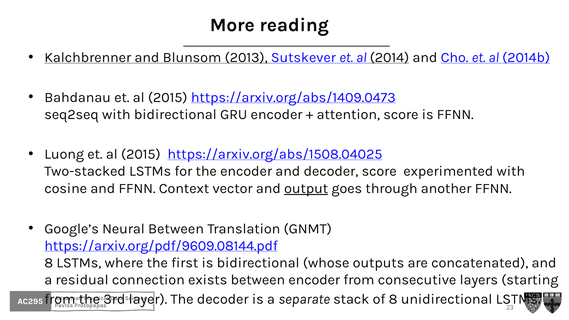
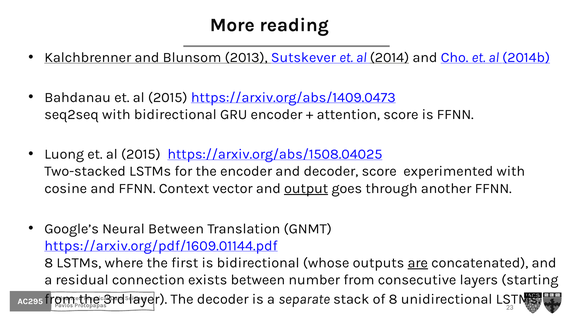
https://arxiv.org/pdf/9609.08144.pdf: https://arxiv.org/pdf/9609.08144.pdf -> https://arxiv.org/pdf/1609.01144.pdf
are underline: none -> present
between encoder: encoder -> number
